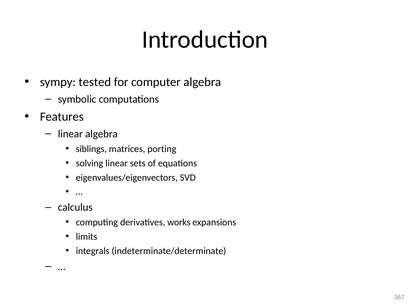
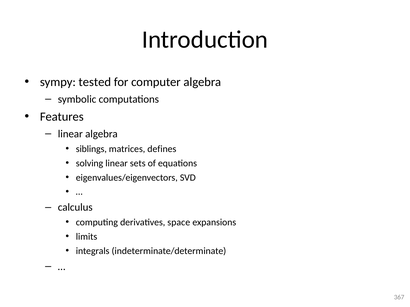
porting: porting -> defines
works: works -> space
